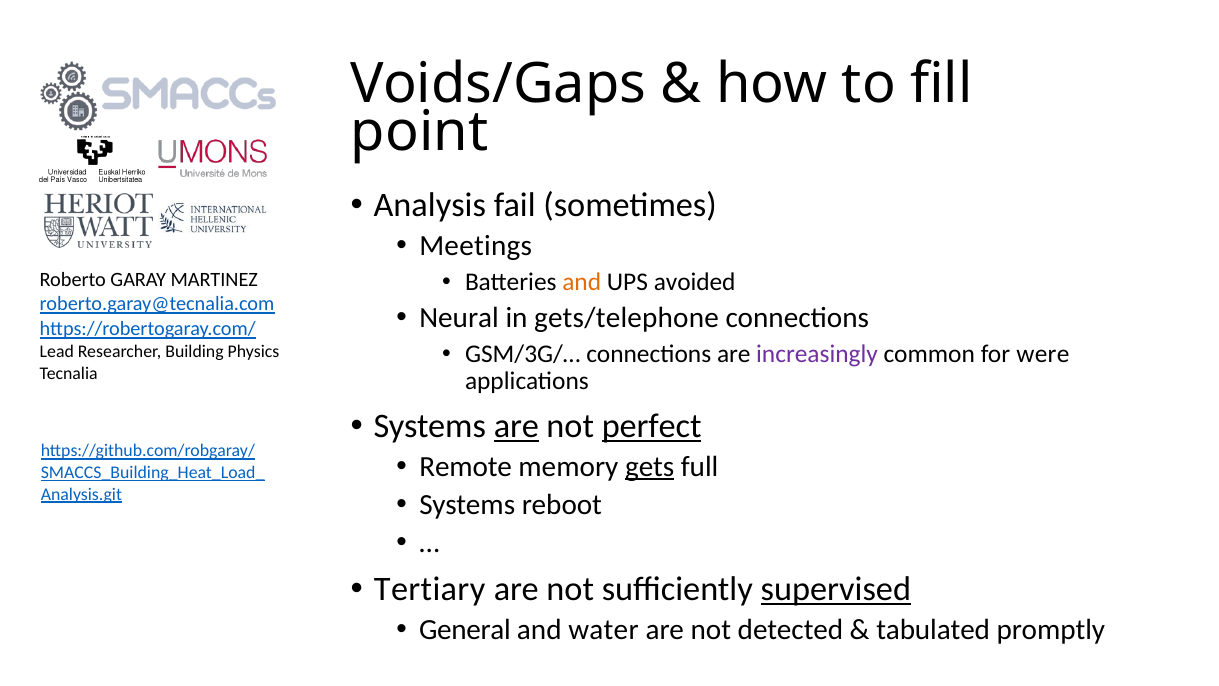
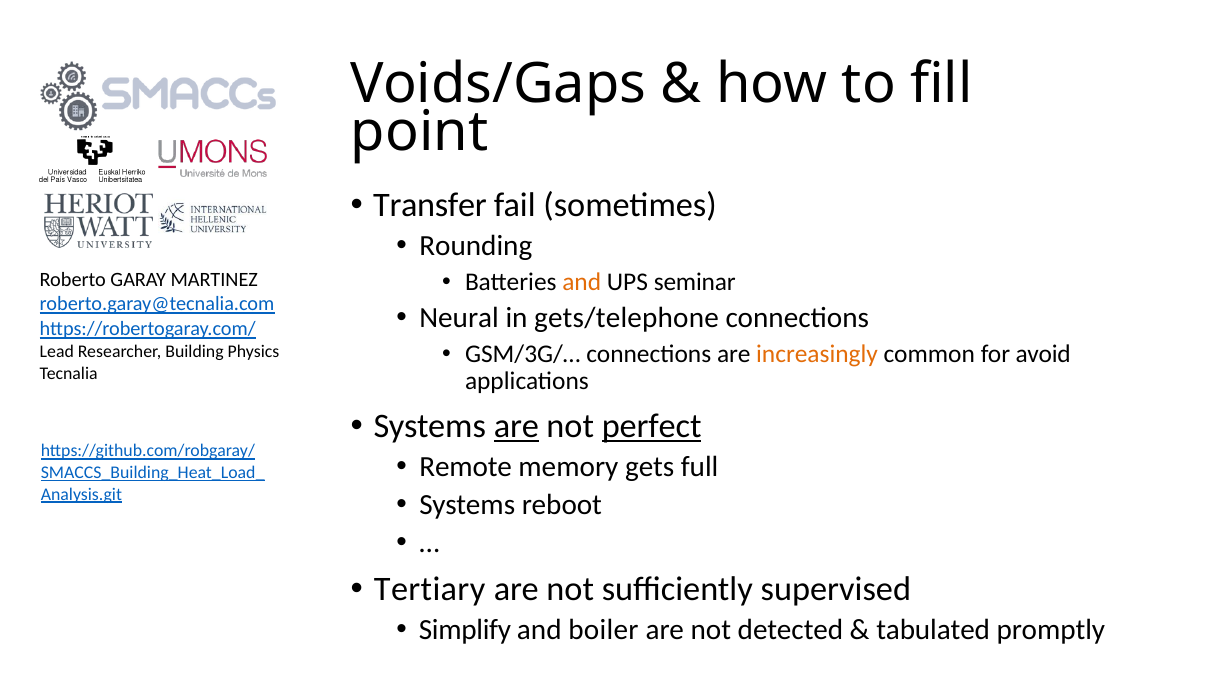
Analysis: Analysis -> Transfer
Meetings: Meetings -> Rounding
avoided: avoided -> seminar
increasingly colour: purple -> orange
were: were -> avoid
gets underline: present -> none
supervised underline: present -> none
General: General -> Simplify
water: water -> boiler
